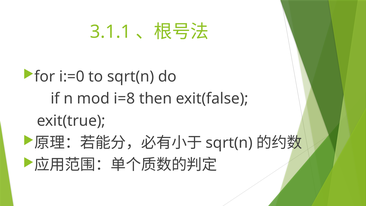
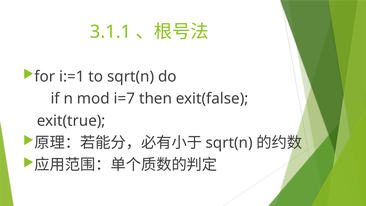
i:=0: i:=0 -> i:=1
i=8: i=8 -> i=7
